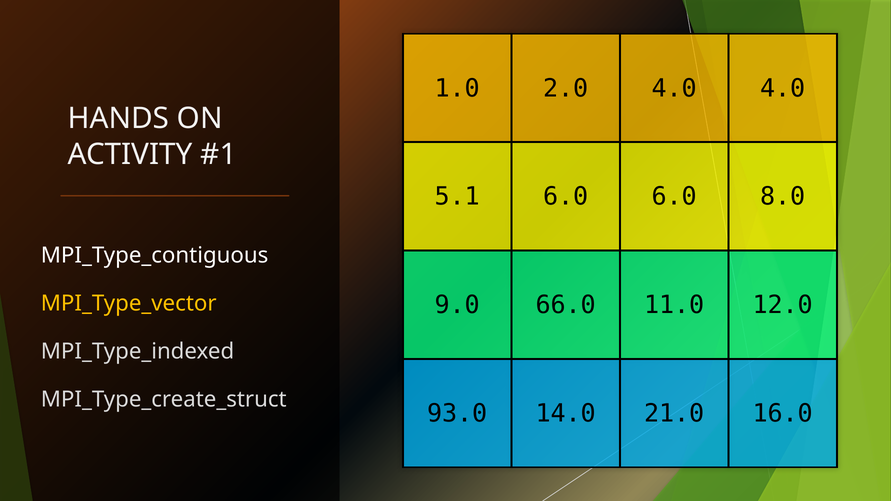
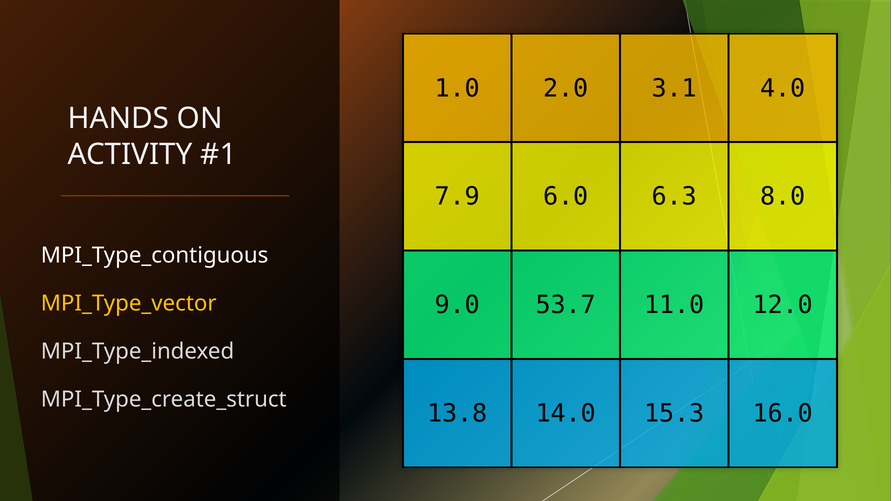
2.0 4.0: 4.0 -> 3.1
5.1: 5.1 -> 7.9
6.0 6.0: 6.0 -> 6.3
66.0: 66.0 -> 53.7
93.0: 93.0 -> 13.8
21.0: 21.0 -> 15.3
